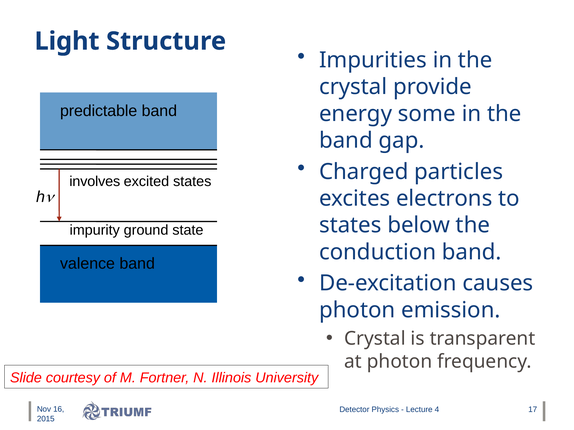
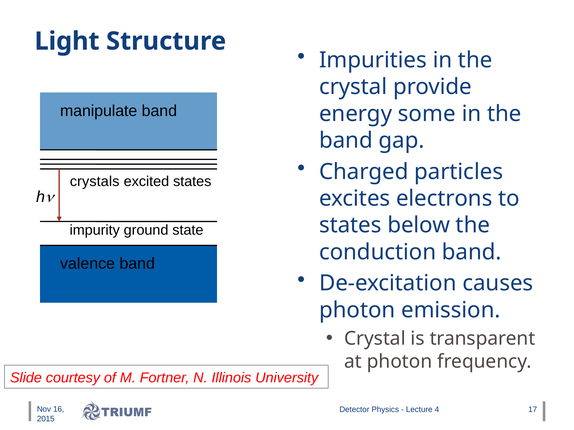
predictable: predictable -> manipulate
involves: involves -> crystals
